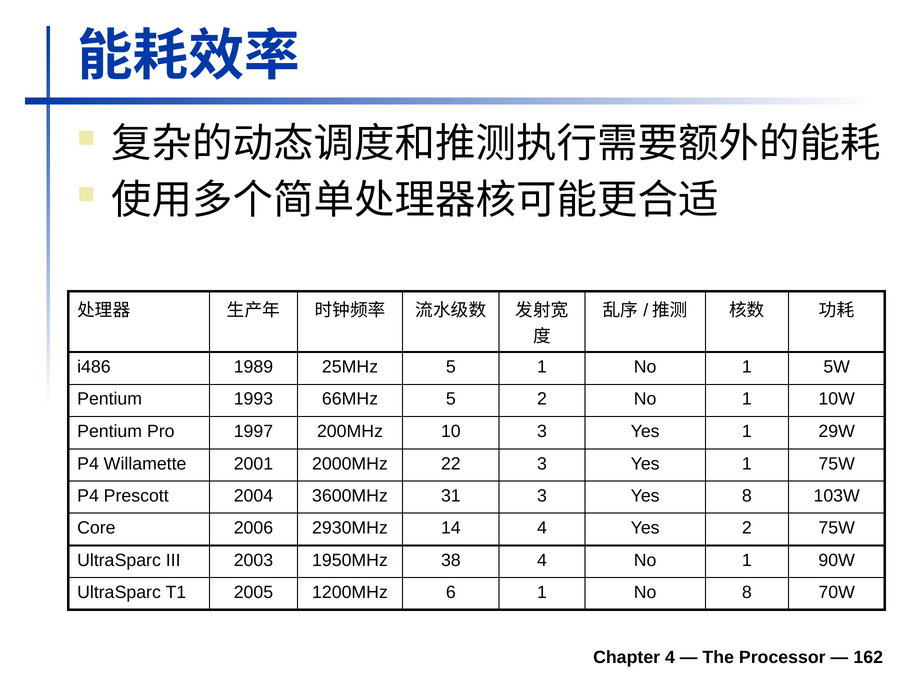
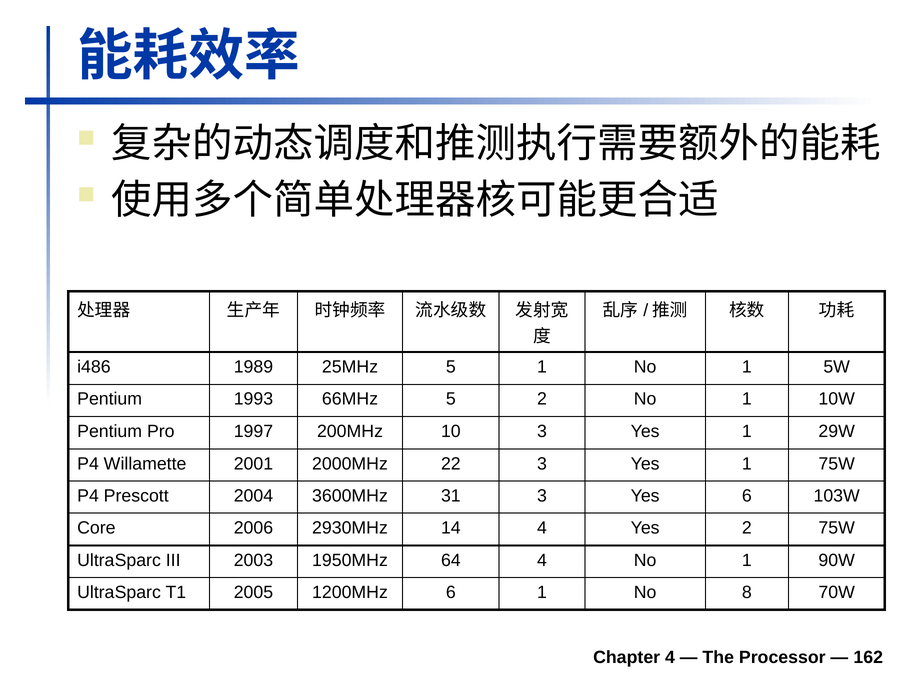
Yes 8: 8 -> 6
38: 38 -> 64
